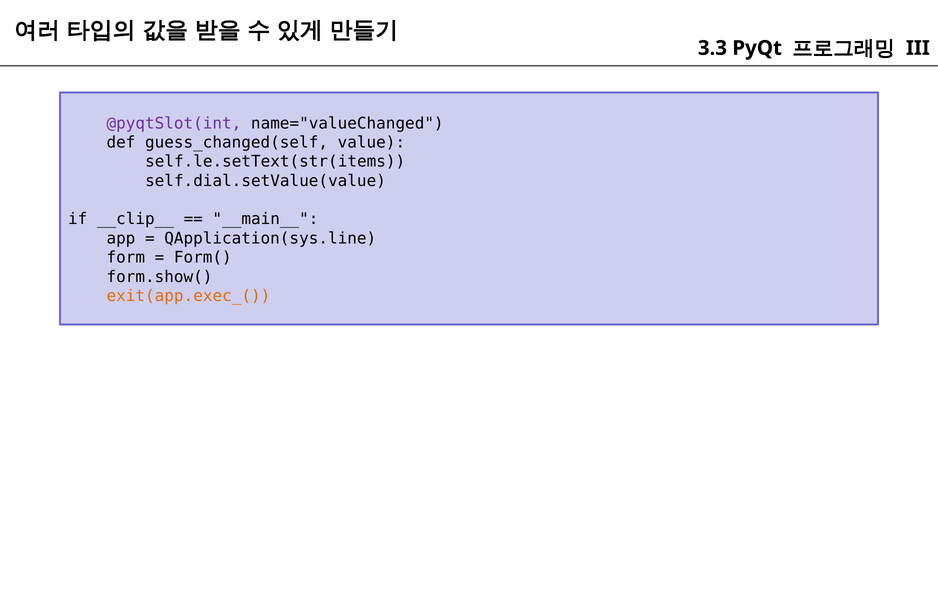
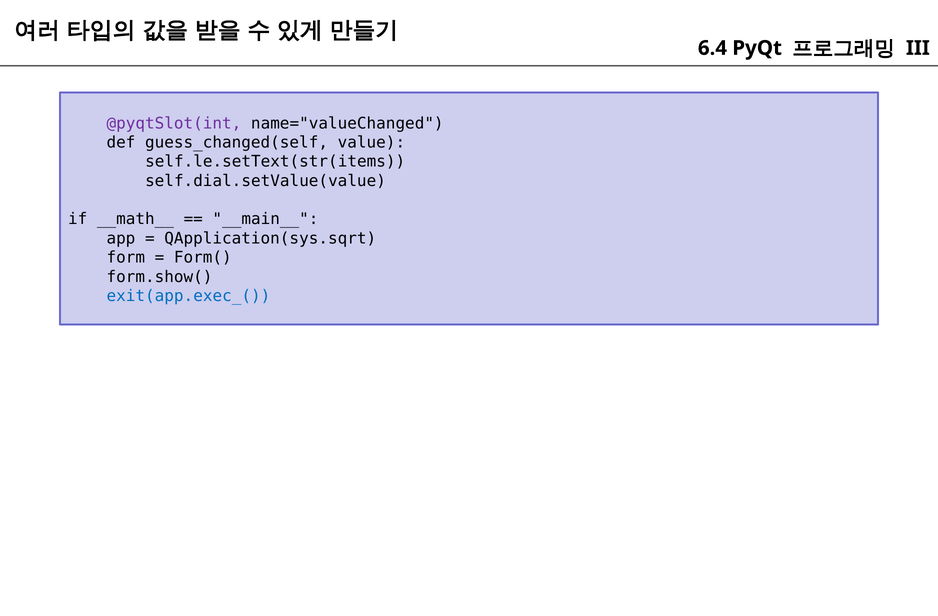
3.3: 3.3 -> 6.4
__clip__: __clip__ -> __math__
QApplication(sys.line: QApplication(sys.line -> QApplication(sys.sqrt
exit(app.exec_( colour: orange -> blue
